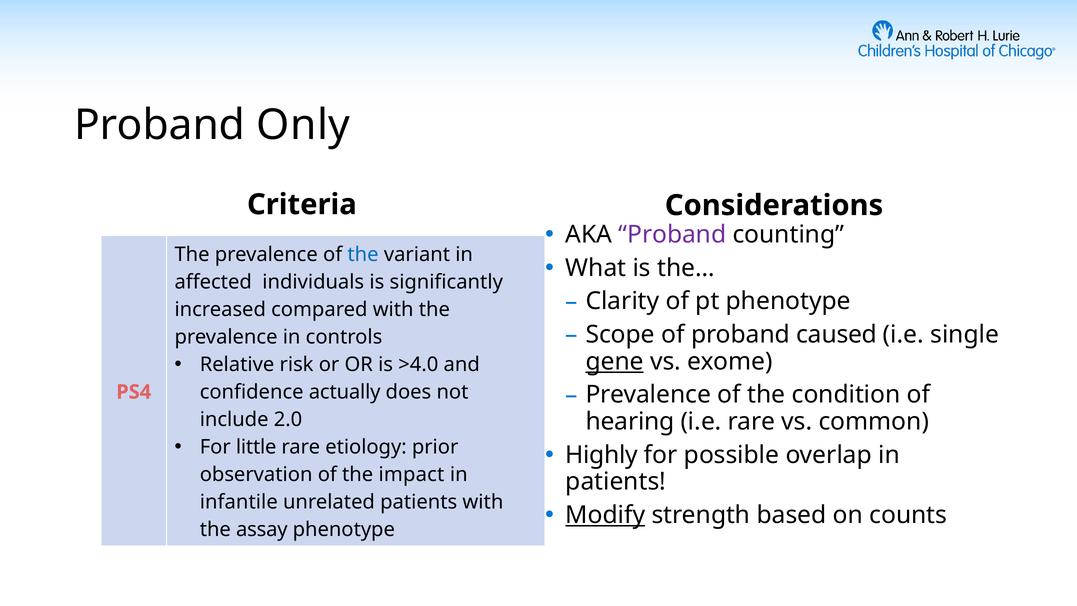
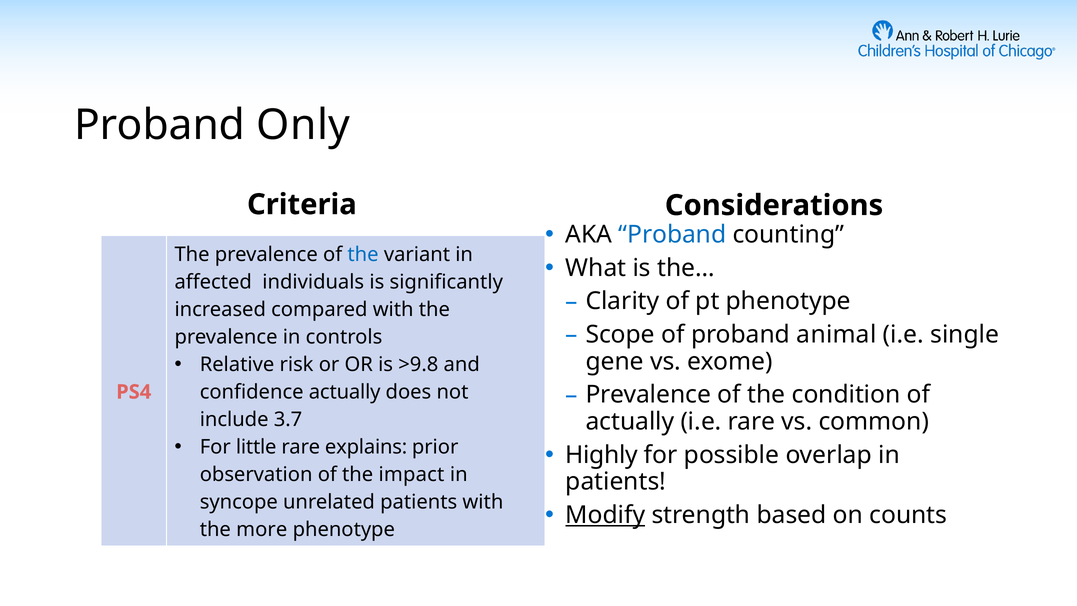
Proband at (672, 235) colour: purple -> blue
caused: caused -> animal
>4.0: >4.0 -> >9.8
gene underline: present -> none
2.0: 2.0 -> 3.7
hearing at (630, 421): hearing -> actually
etiology: etiology -> explains
infantile: infantile -> syncope
assay: assay -> more
